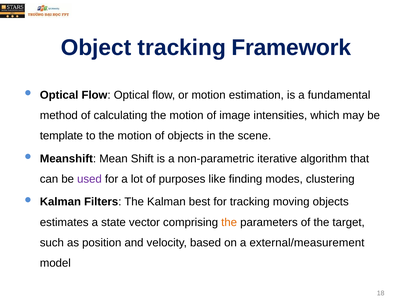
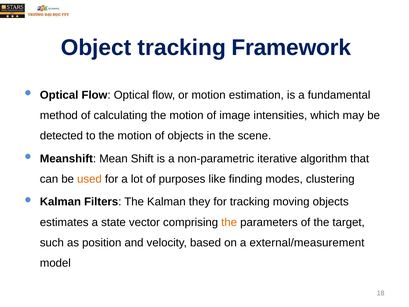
template: template -> detected
used colour: purple -> orange
best: best -> they
